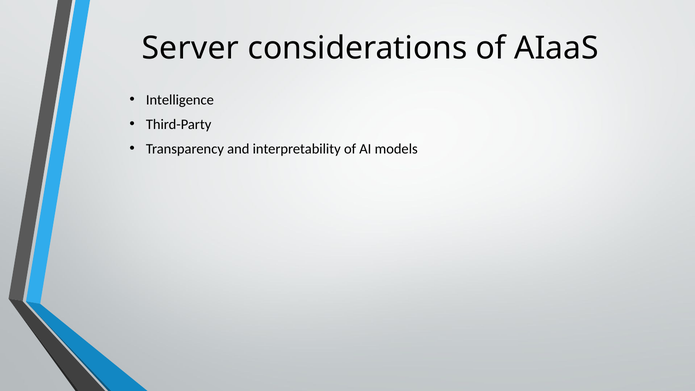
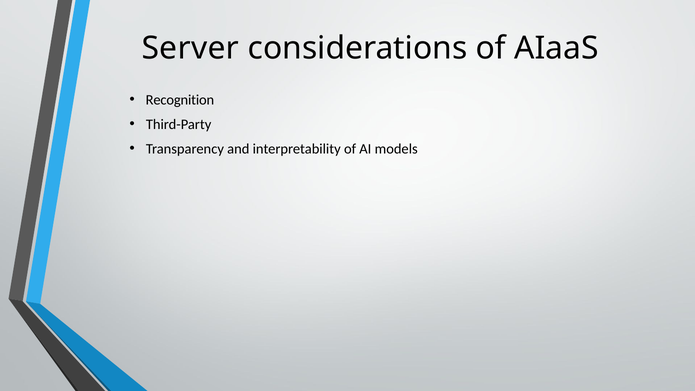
Intelligence: Intelligence -> Recognition
